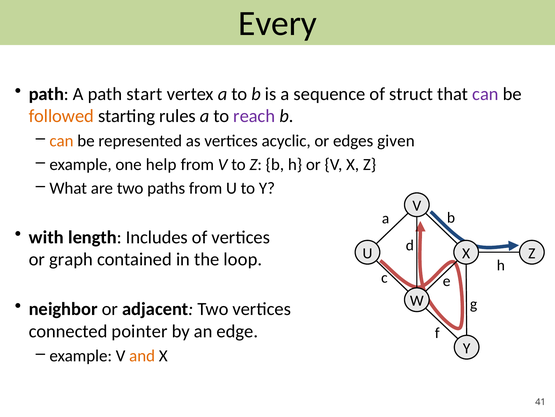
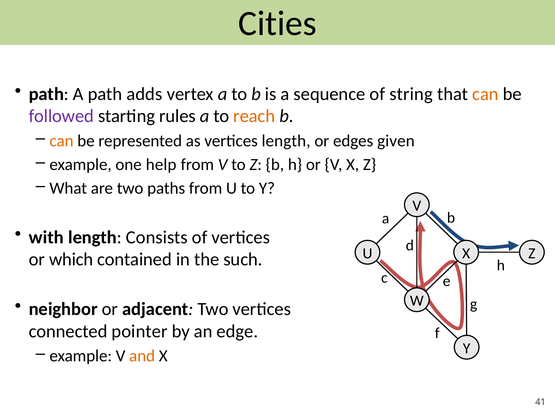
Every: Every -> Cities
start: start -> adds
struct: struct -> string
can at (485, 94) colour: purple -> orange
followed colour: orange -> purple
reach colour: purple -> orange
vertices acyclic: acyclic -> length
Includes: Includes -> Consists
graph: graph -> which
loop: loop -> such
